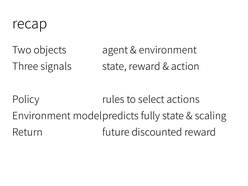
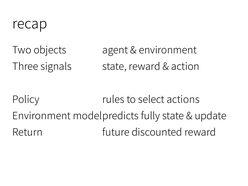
scaling: scaling -> update
